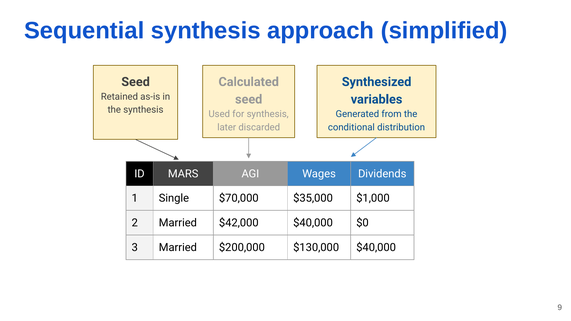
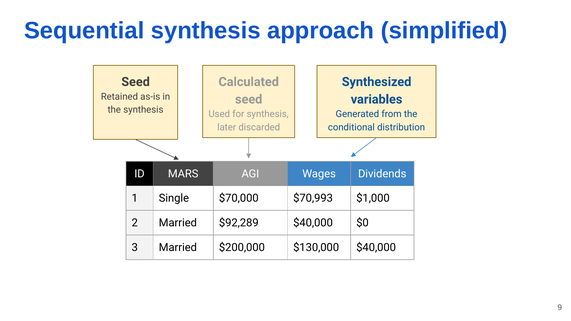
$35,000: $35,000 -> $70,993
$42,000: $42,000 -> $92,289
